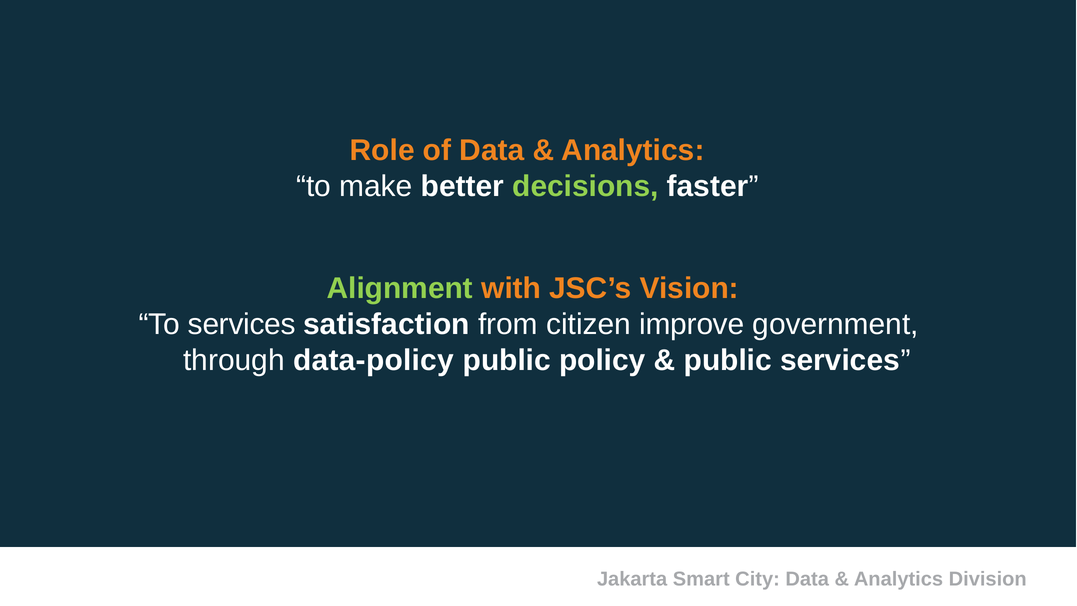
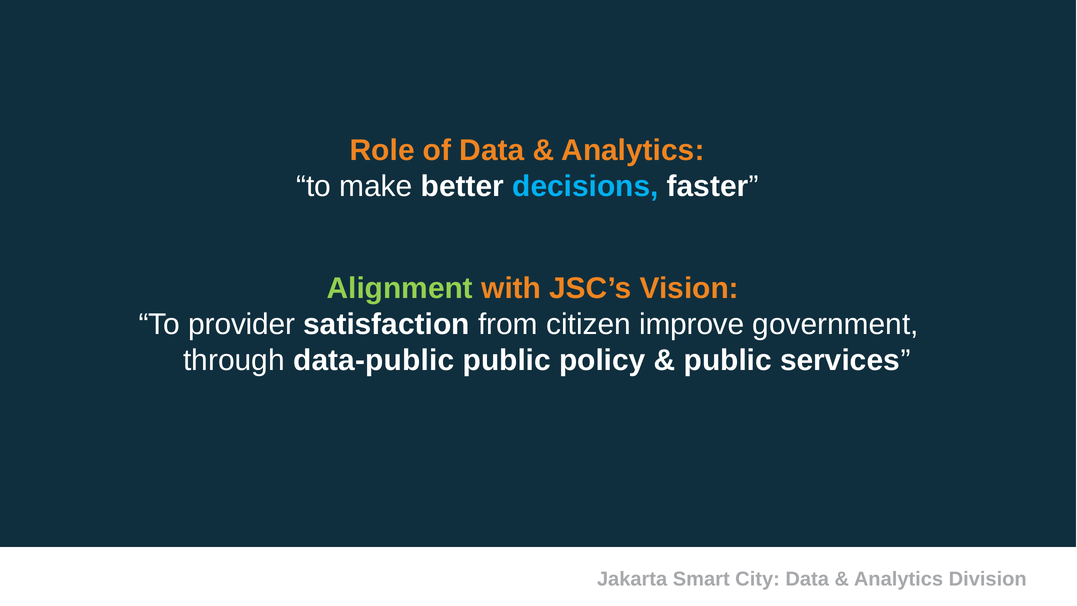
decisions colour: light green -> light blue
To services: services -> provider
data-policy: data-policy -> data-public
